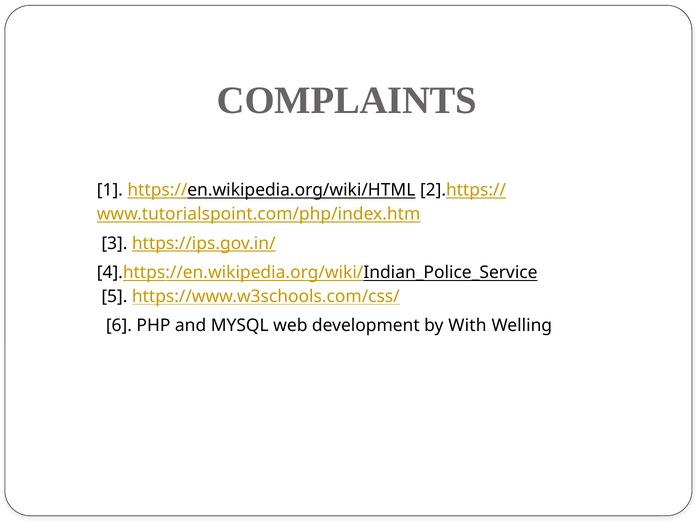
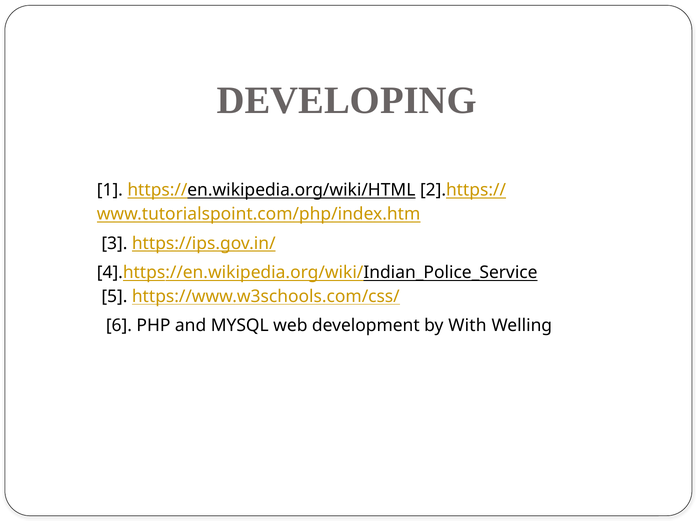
COMPLAINTS: COMPLAINTS -> DEVELOPING
